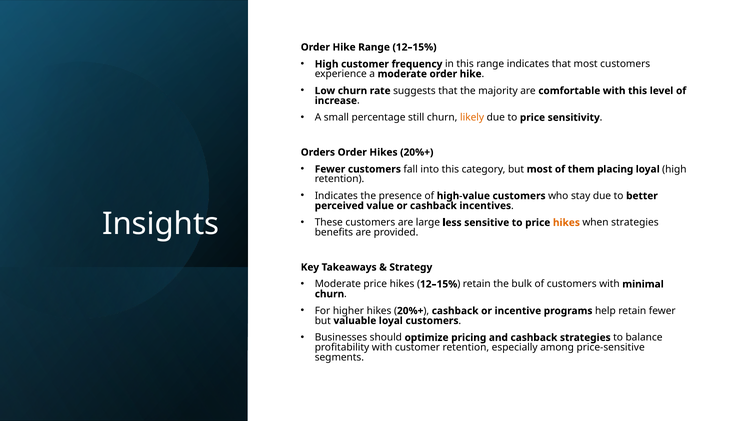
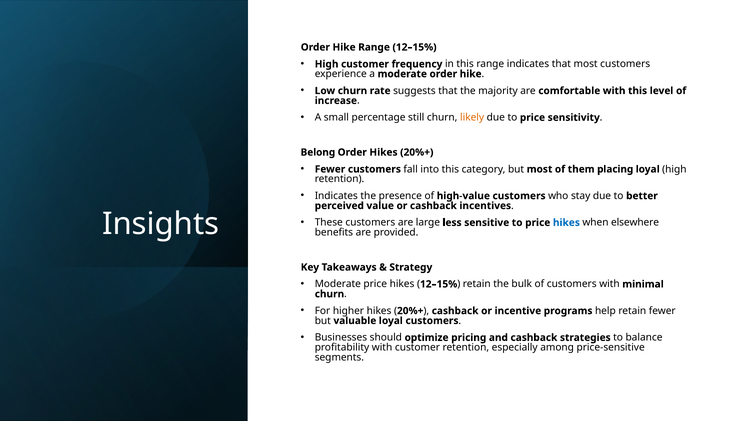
Orders: Orders -> Belong
hikes at (566, 222) colour: orange -> blue
when strategies: strategies -> elsewhere
